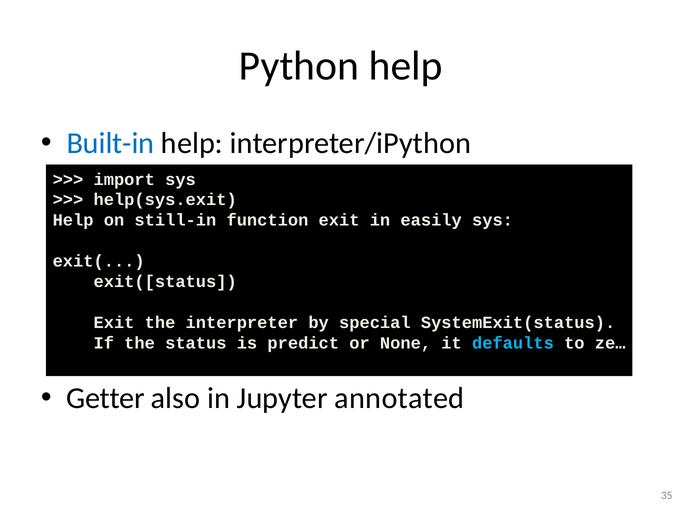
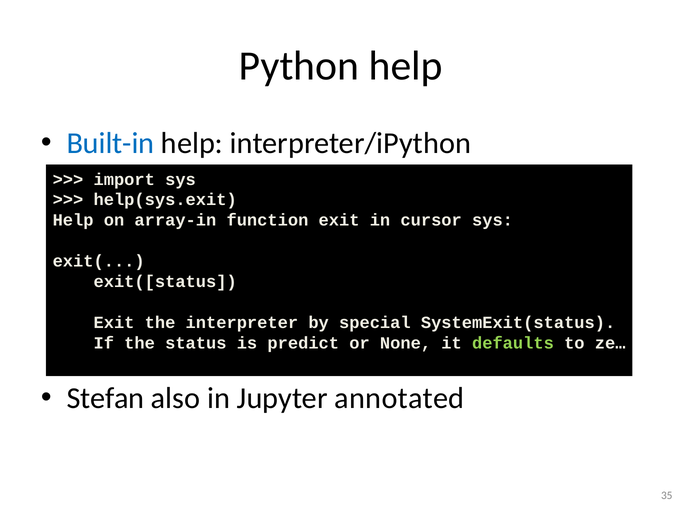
still-in: still-in -> array-in
easily: easily -> cursor
defaults colour: light blue -> light green
Getter: Getter -> Stefan
